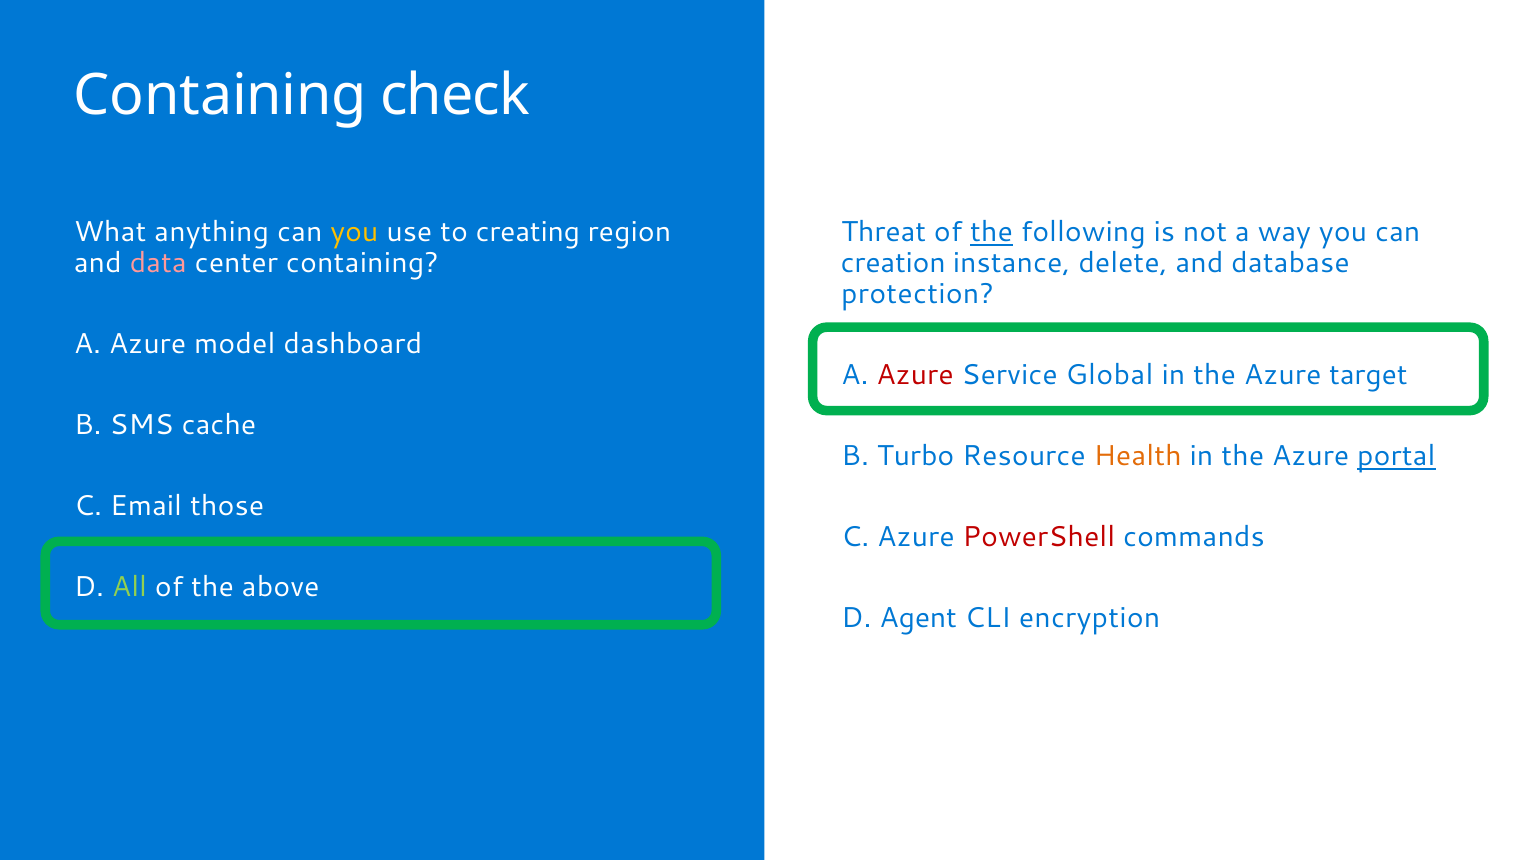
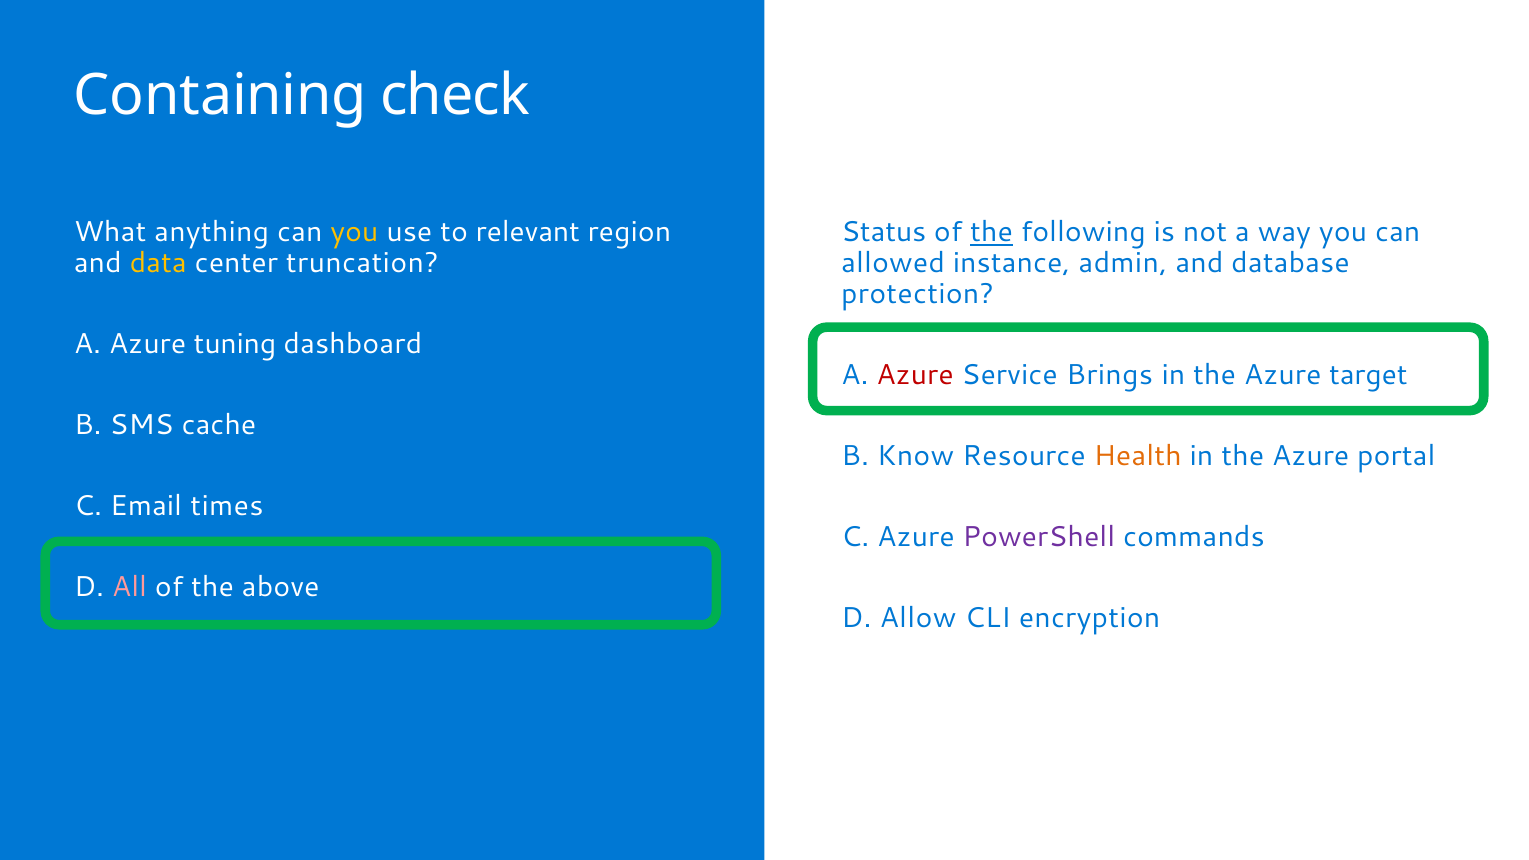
creating: creating -> relevant
Threat: Threat -> Status
data colour: pink -> yellow
center containing: containing -> truncation
creation: creation -> allowed
delete: delete -> admin
model: model -> tuning
Global: Global -> Brings
Turbo: Turbo -> Know
portal underline: present -> none
those: those -> times
PowerShell colour: red -> purple
All colour: light green -> pink
Agent: Agent -> Allow
